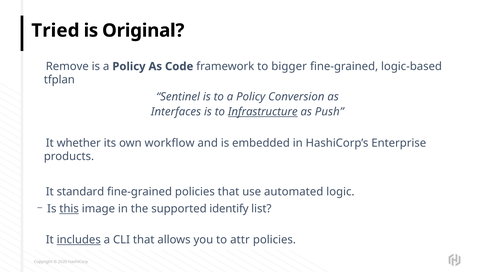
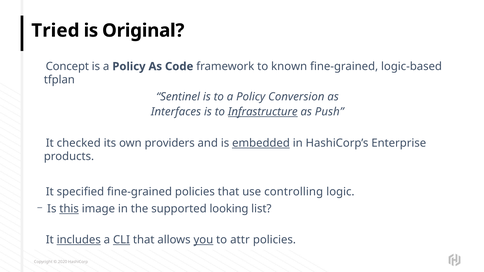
Remove: Remove -> Concept
bigger: bigger -> known
whether: whether -> checked
workflow: workflow -> providers
embedded underline: none -> present
standard: standard -> specified
automated: automated -> controlling
identify: identify -> looking
CLI underline: none -> present
you underline: none -> present
